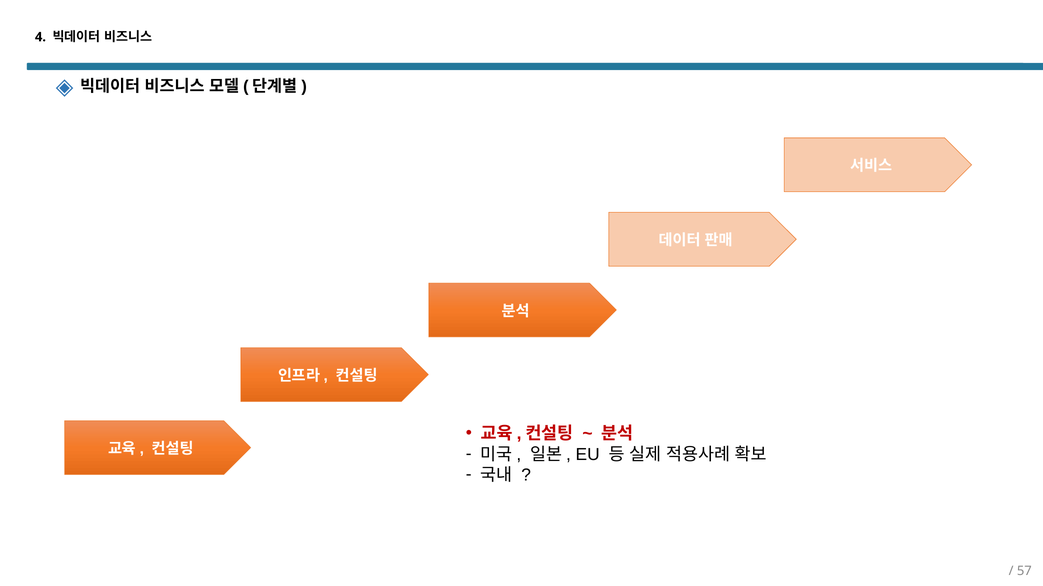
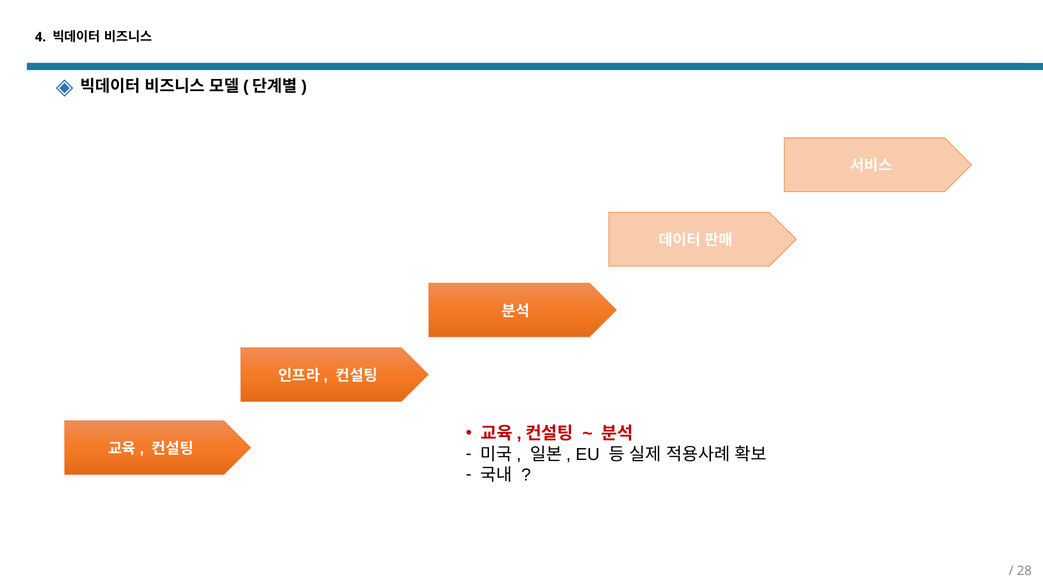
57: 57 -> 28
